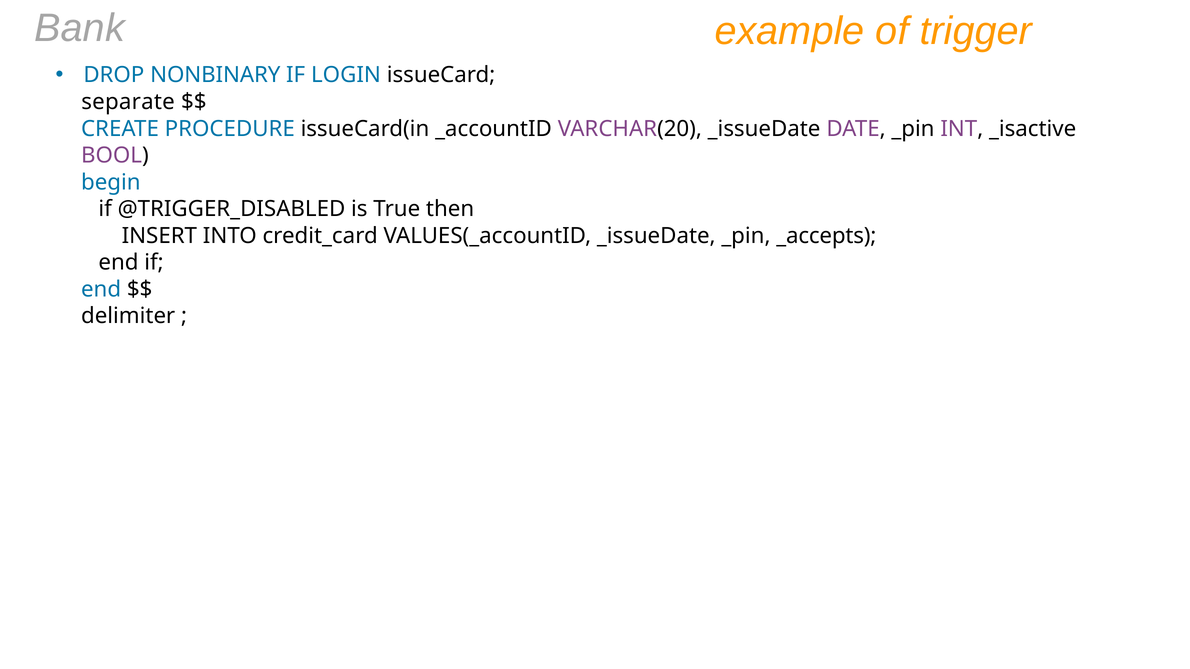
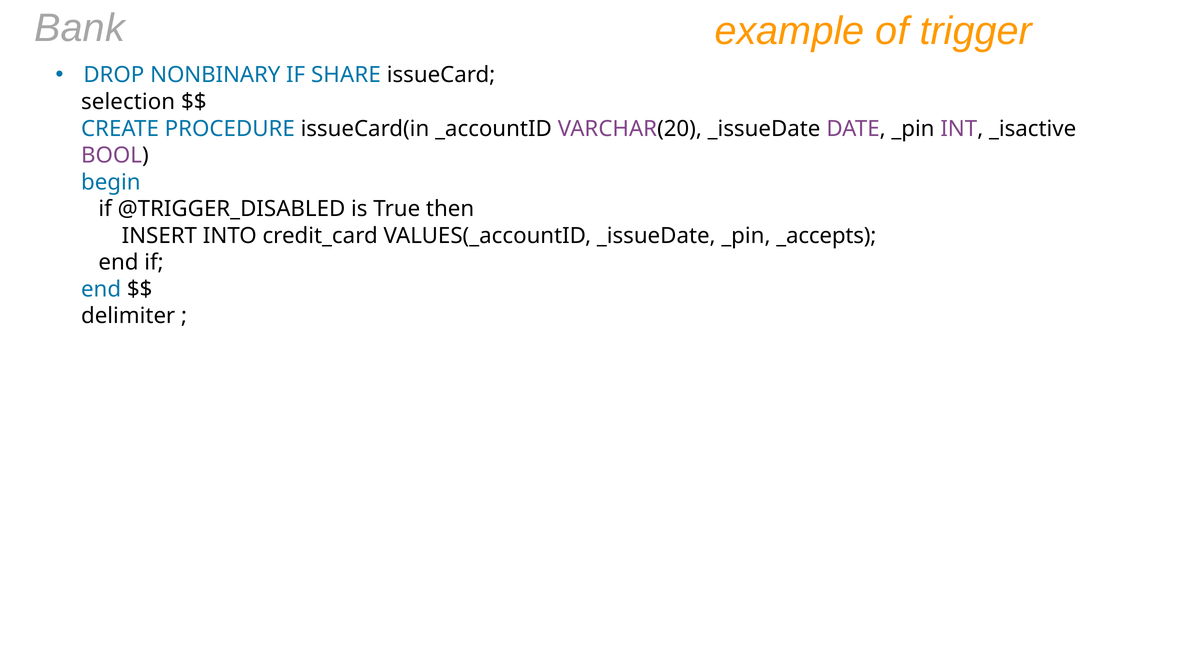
LOGIN: LOGIN -> SHARE
separate: separate -> selection
